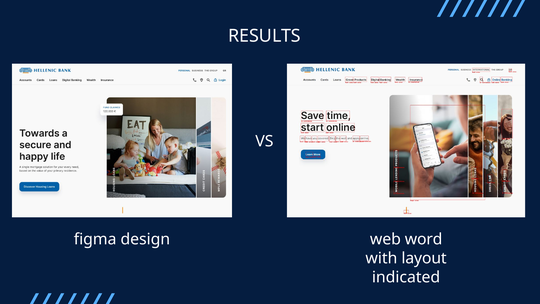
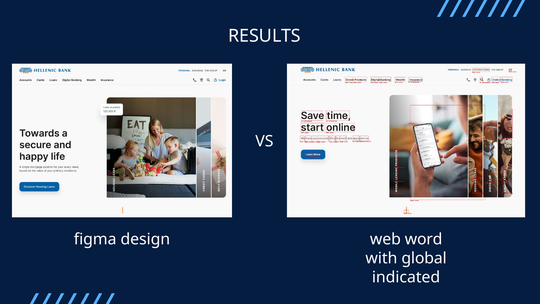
layout: layout -> global
